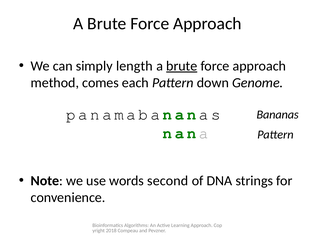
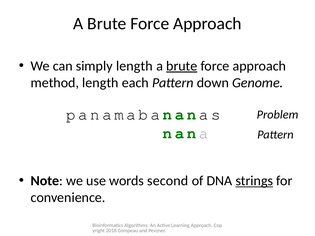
method comes: comes -> length
Bananas: Bananas -> Problem
strings underline: none -> present
